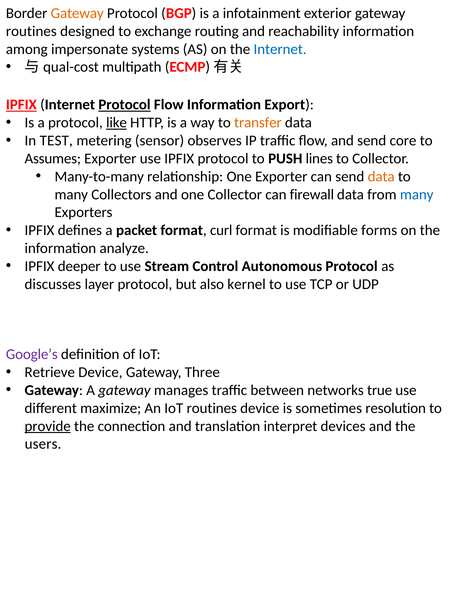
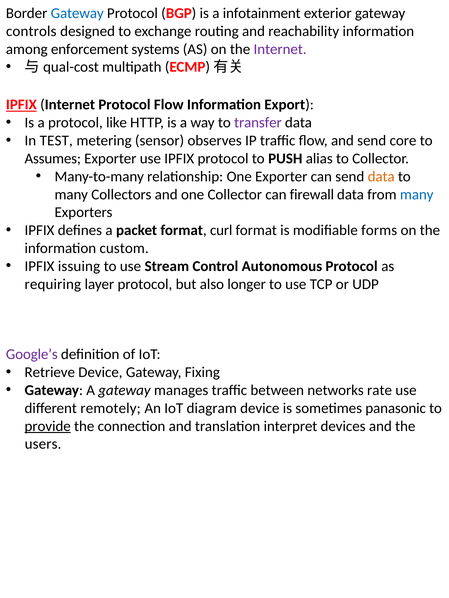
Gateway at (77, 13) colour: orange -> blue
routines at (31, 31): routines -> controls
impersonate: impersonate -> enforcement
Internet at (280, 49) colour: blue -> purple
Protocol at (124, 105) underline: present -> none
like underline: present -> none
transfer colour: orange -> purple
lines: lines -> alias
analyze: analyze -> custom
deeper: deeper -> issuing
discusses: discusses -> requiring
kernel: kernel -> longer
Three: Three -> Fixing
true: true -> rate
maximize: maximize -> remotely
IoT routines: routines -> diagram
resolution: resolution -> panasonic
